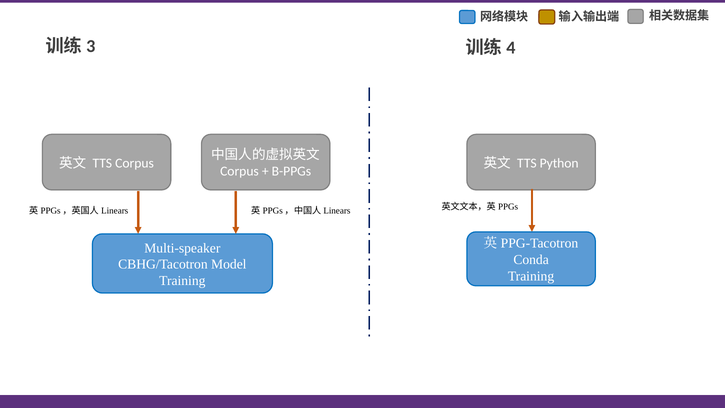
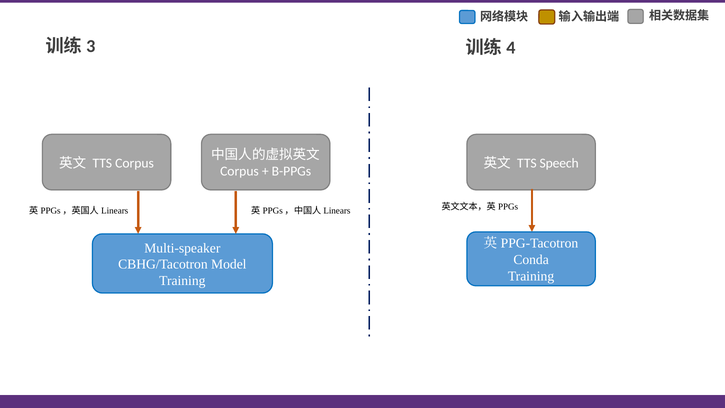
Python: Python -> Speech
